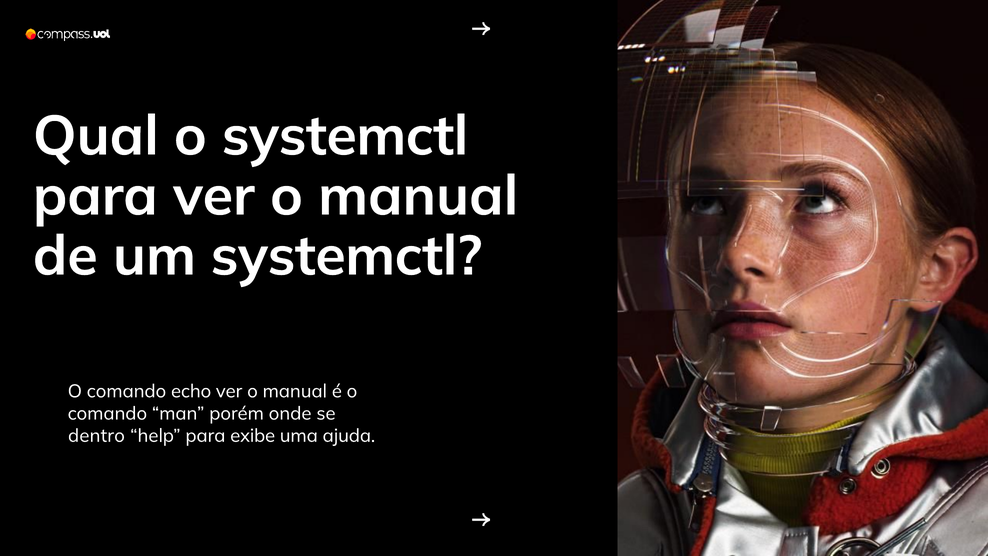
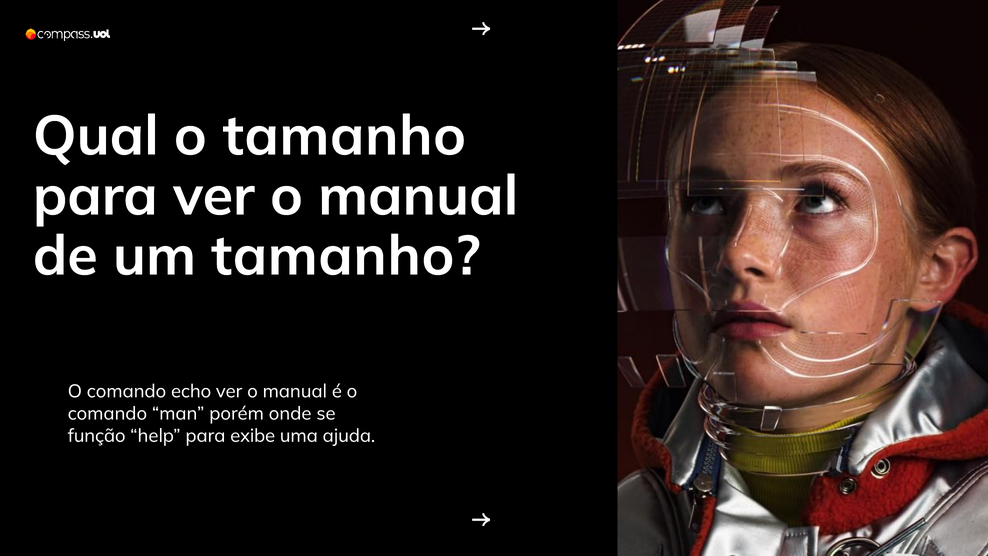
o systemctl: systemctl -> tamanho
um systemctl: systemctl -> tamanho
dentro: dentro -> função
